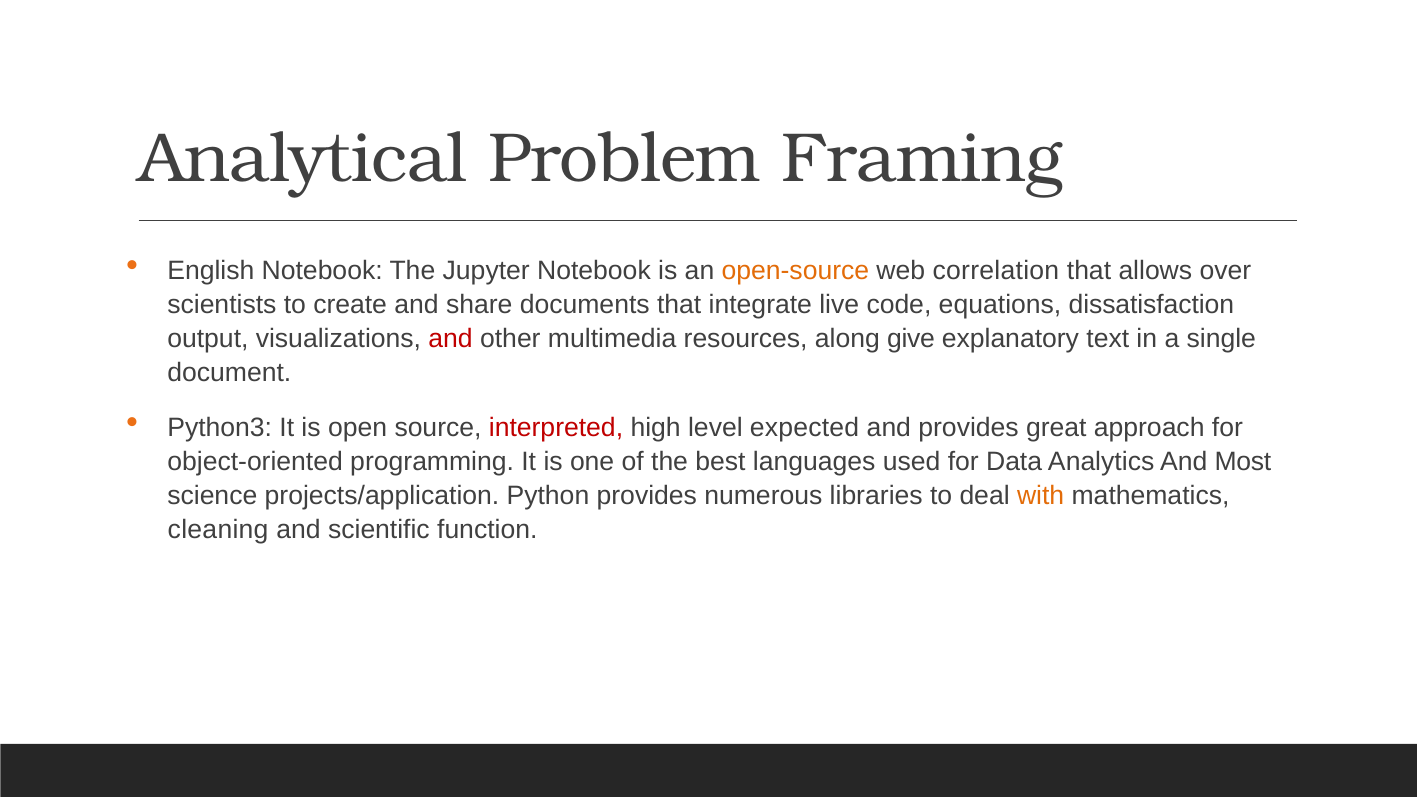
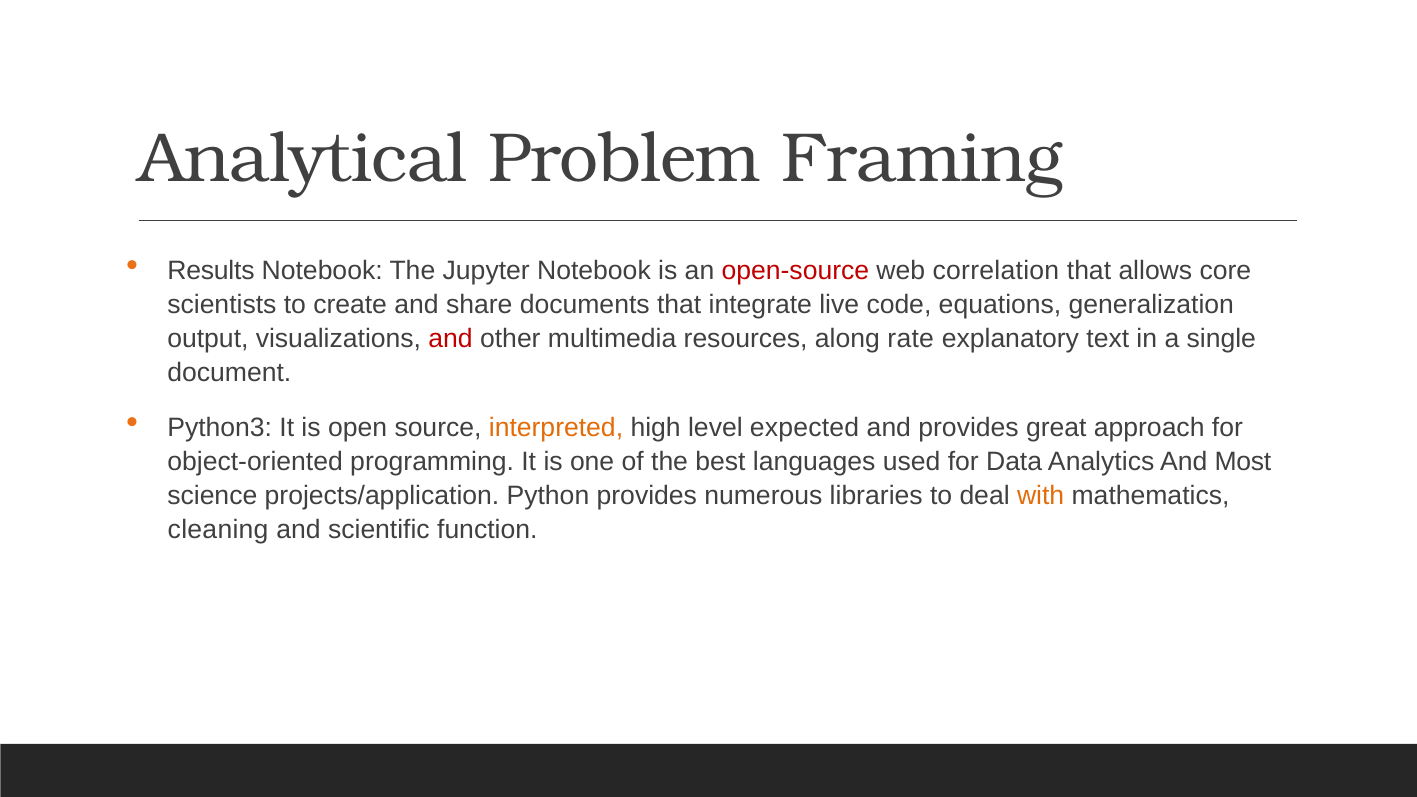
English: English -> Results
open-source colour: orange -> red
over: over -> core
dissatisfaction: dissatisfaction -> generalization
give: give -> rate
interpreted colour: red -> orange
